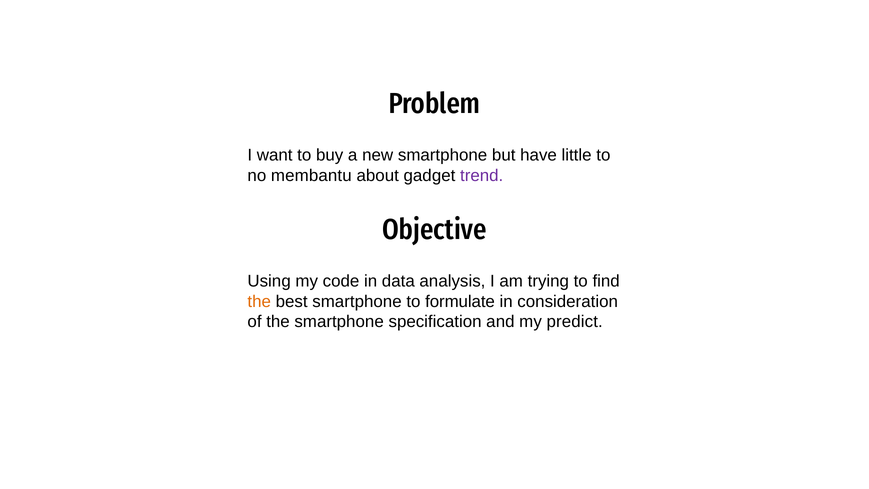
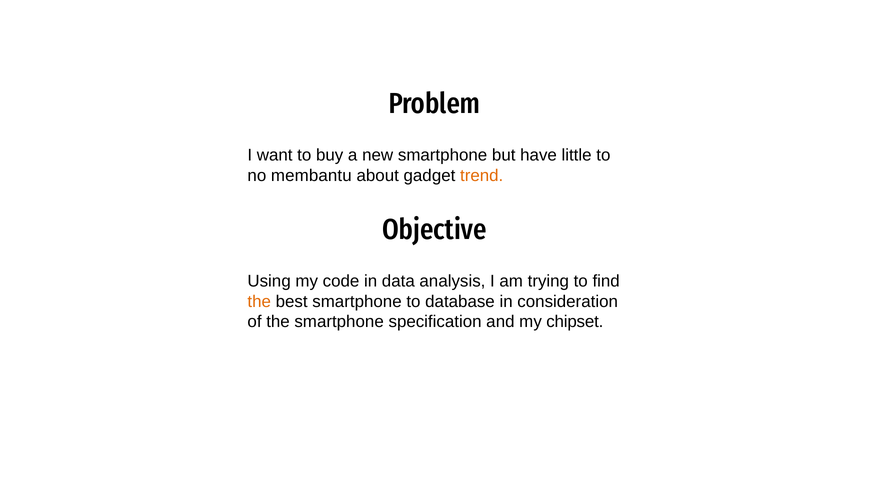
trend colour: purple -> orange
formulate: formulate -> database
predict: predict -> chipset
